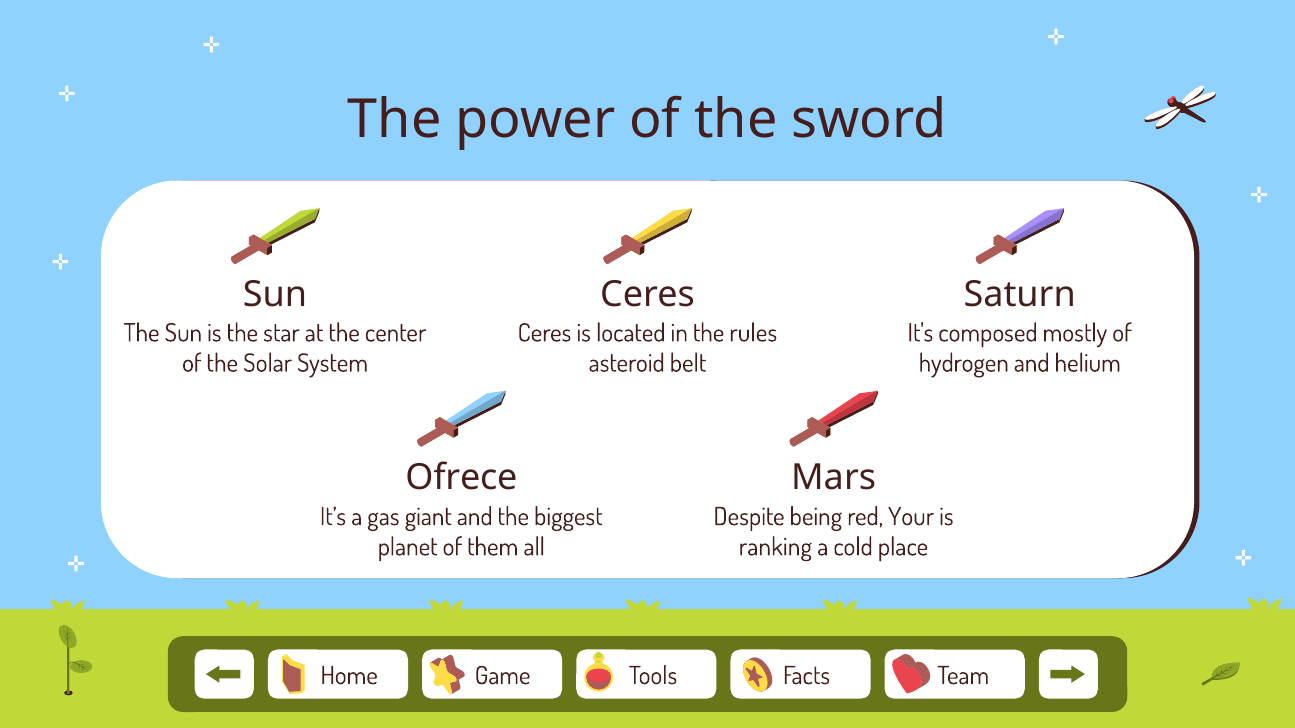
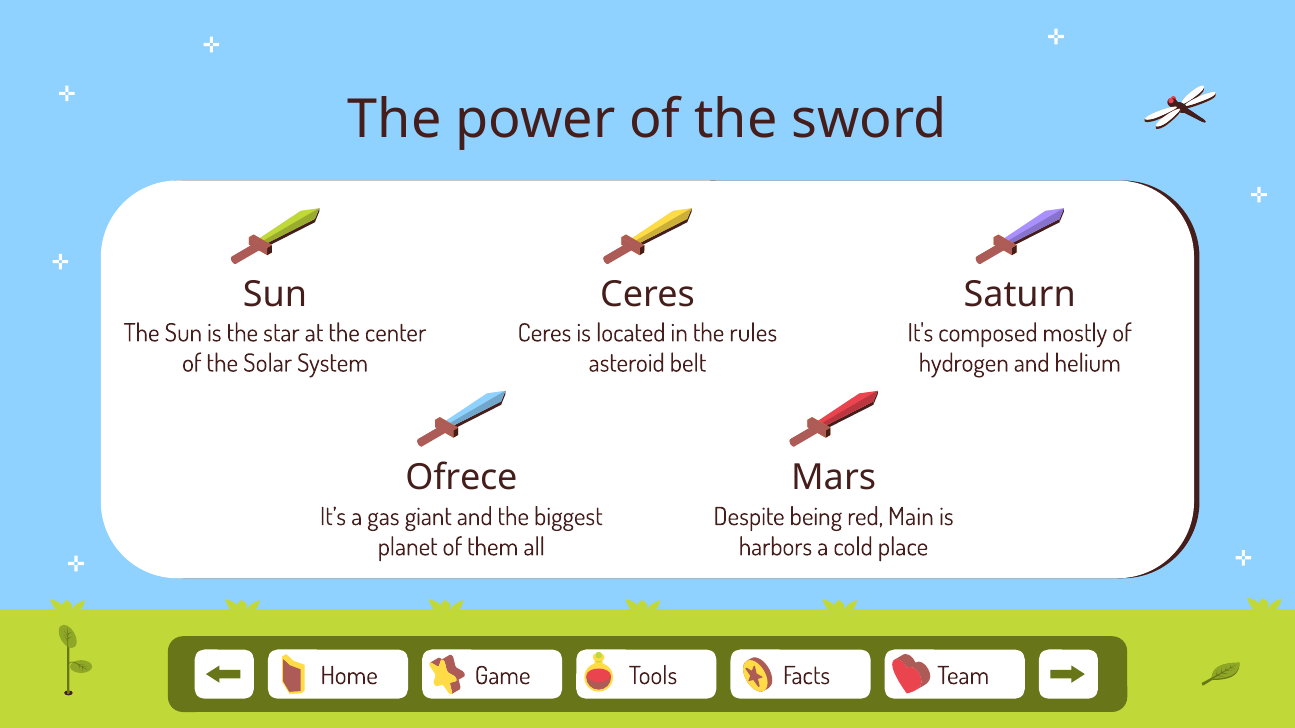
Your: Your -> Main
ranking: ranking -> harbors
